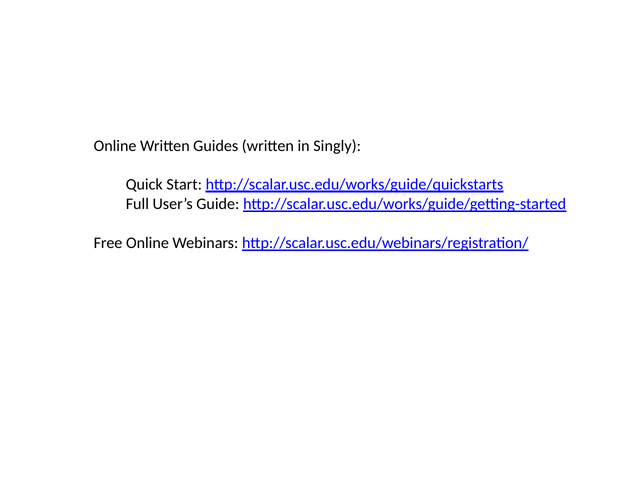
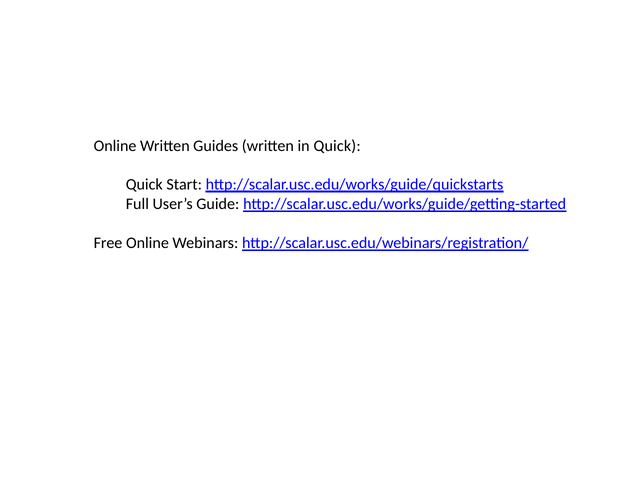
in Singly: Singly -> Quick
